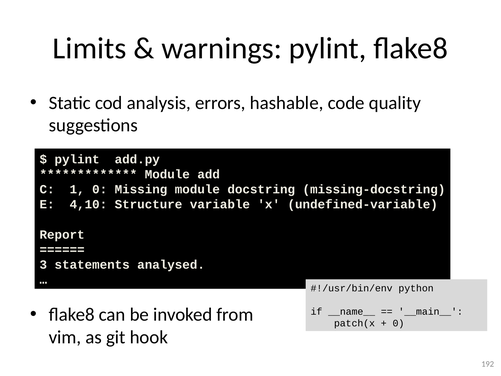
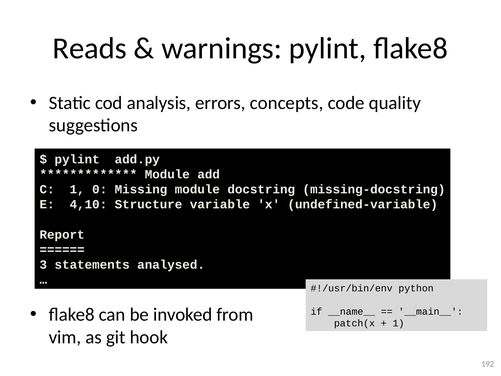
Limits: Limits -> Reads
hashable: hashable -> concepts
0 at (398, 323): 0 -> 1
